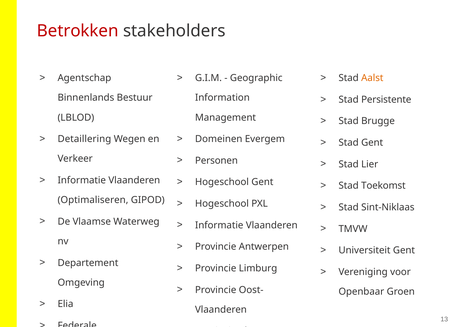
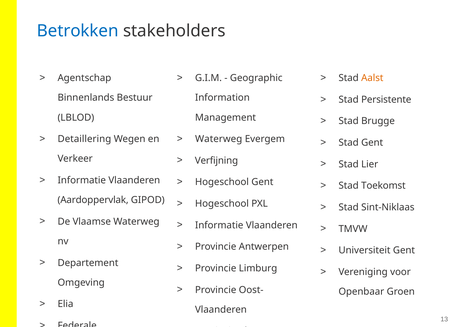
Betrokken colour: red -> blue
Domeinen at (219, 139): Domeinen -> Waterweg
Personen: Personen -> Verfijning
Optimaliseren: Optimaliseren -> Aardoppervlak
